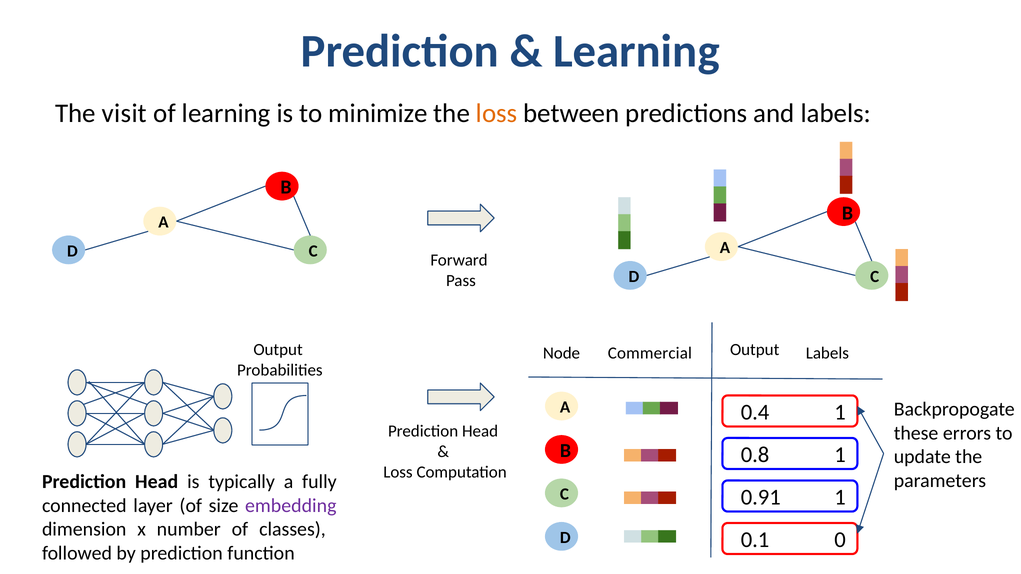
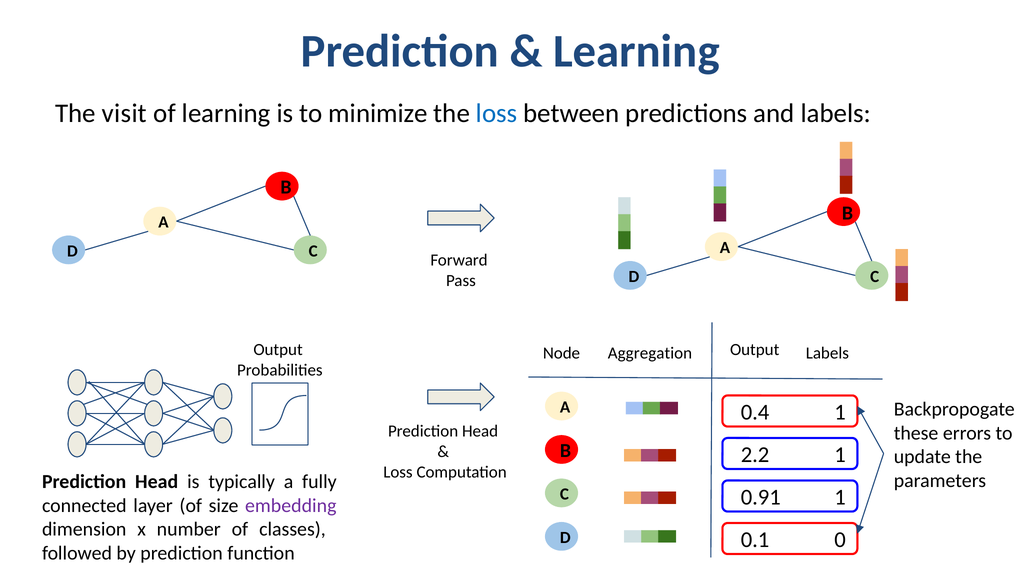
loss at (497, 113) colour: orange -> blue
Commercial: Commercial -> Aggregation
0.8: 0.8 -> 2.2
